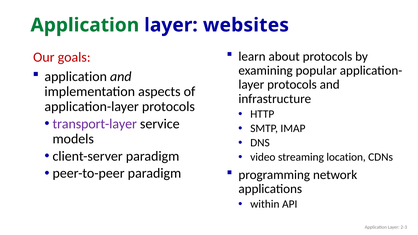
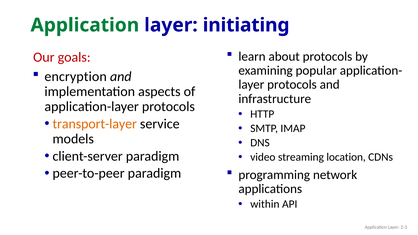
websites: websites -> initiating
application at (76, 77): application -> encryption
transport-layer colour: purple -> orange
